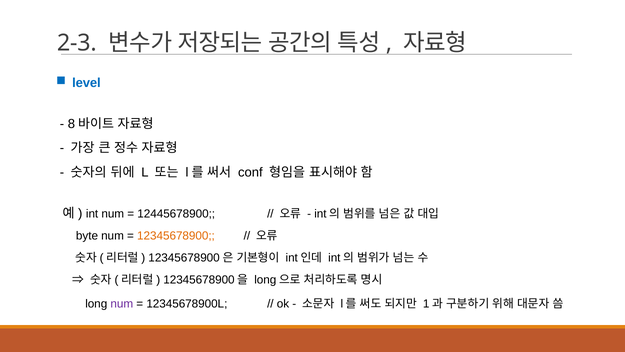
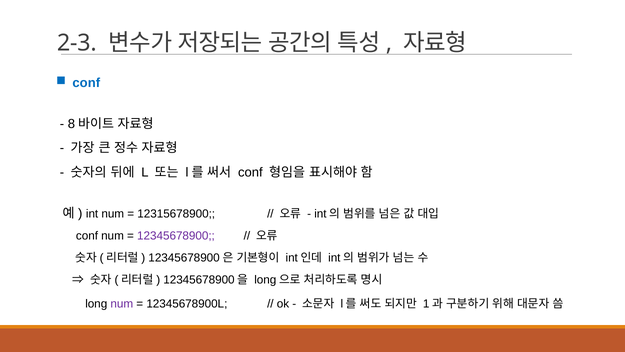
level at (86, 83): level -> conf
12445678900: 12445678900 -> 12315678900
byte at (87, 236): byte -> conf
12345678900 colour: orange -> purple
